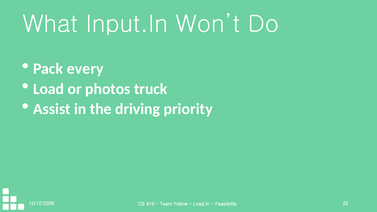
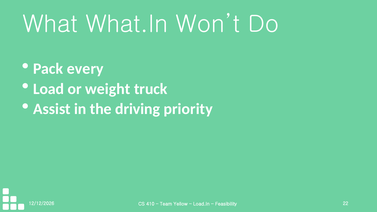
Input.In: Input.In -> What.In
photos: photos -> weight
